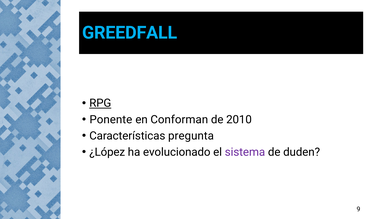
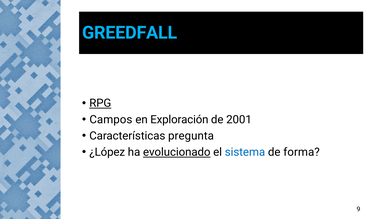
Ponente: Ponente -> Campos
Conforman: Conforman -> Exploración
2010: 2010 -> 2001
evolucionado underline: none -> present
sistema colour: purple -> blue
duden: duden -> forma
